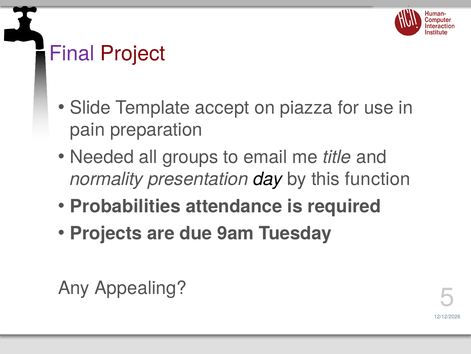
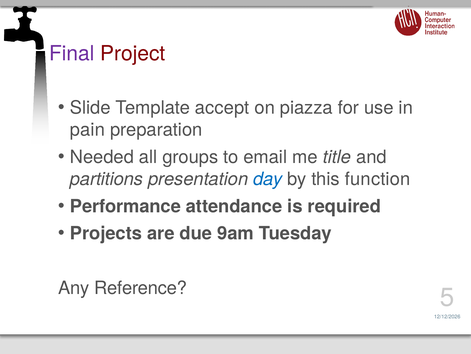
normality: normality -> partitions
day colour: black -> blue
Probabilities: Probabilities -> Performance
Appealing: Appealing -> Reference
